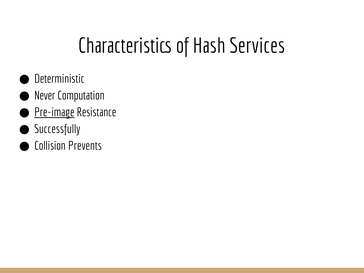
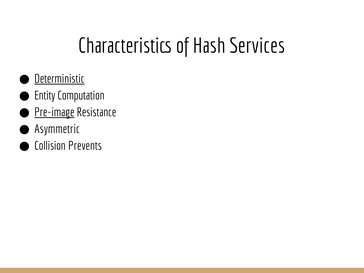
Deterministic underline: none -> present
Never: Never -> Entity
Successfully: Successfully -> Asymmetric
